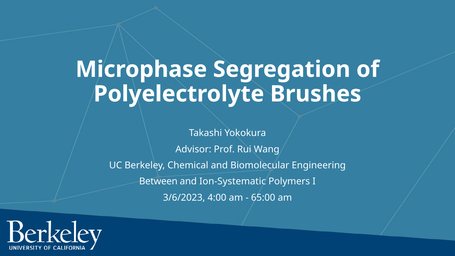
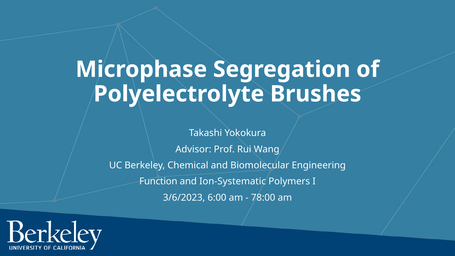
Between: Between -> Function
4:00: 4:00 -> 6:00
65:00: 65:00 -> 78:00
